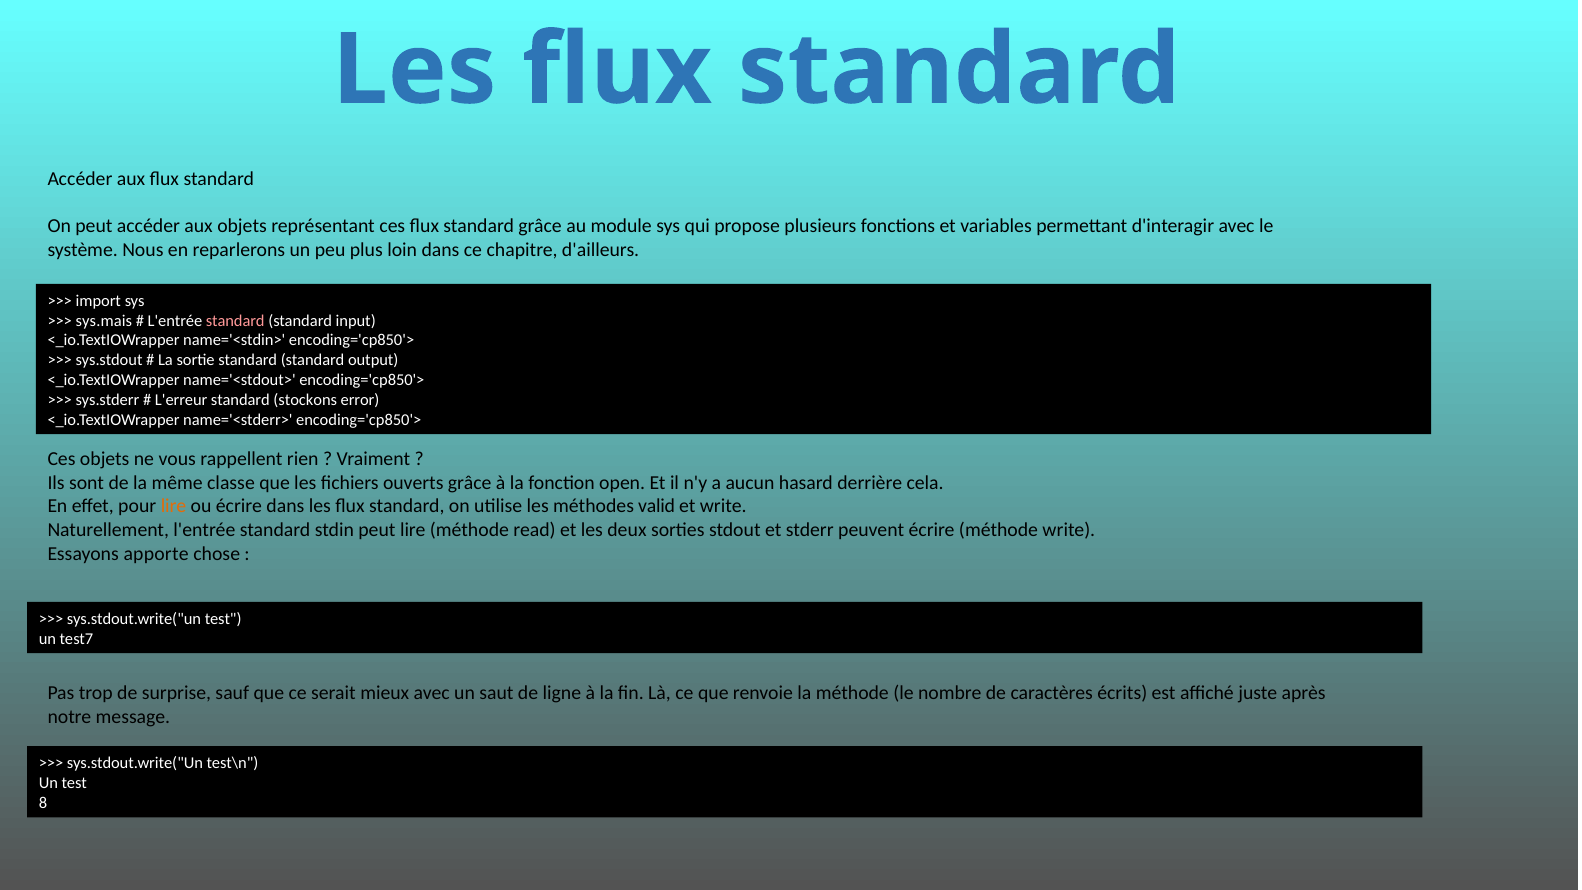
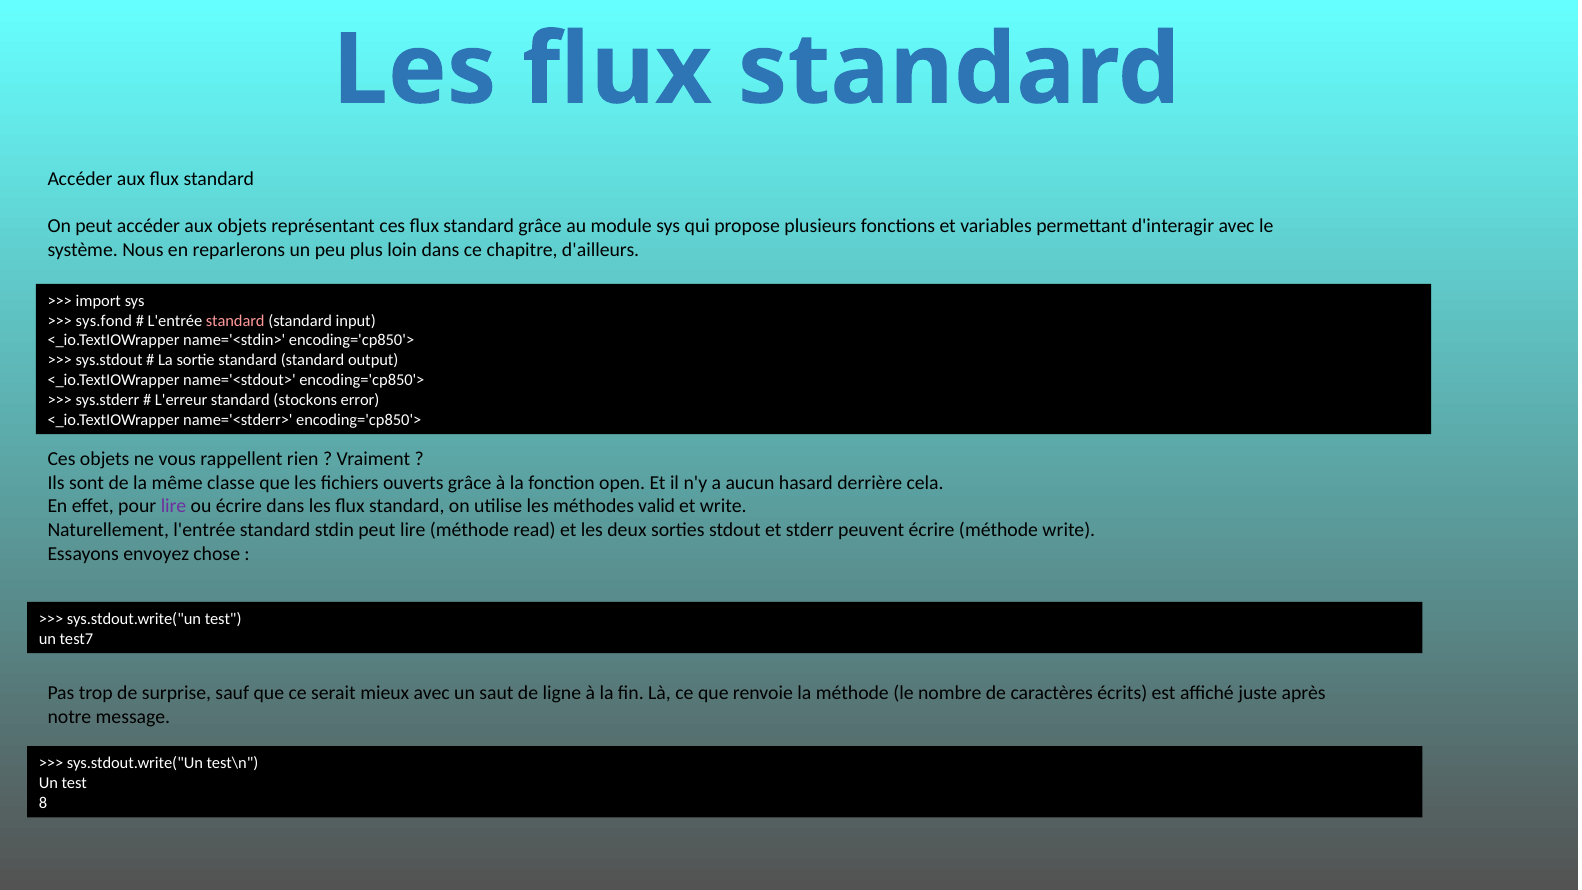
sys.mais: sys.mais -> sys.fond
lire at (174, 506) colour: orange -> purple
apporte: apporte -> envoyez
